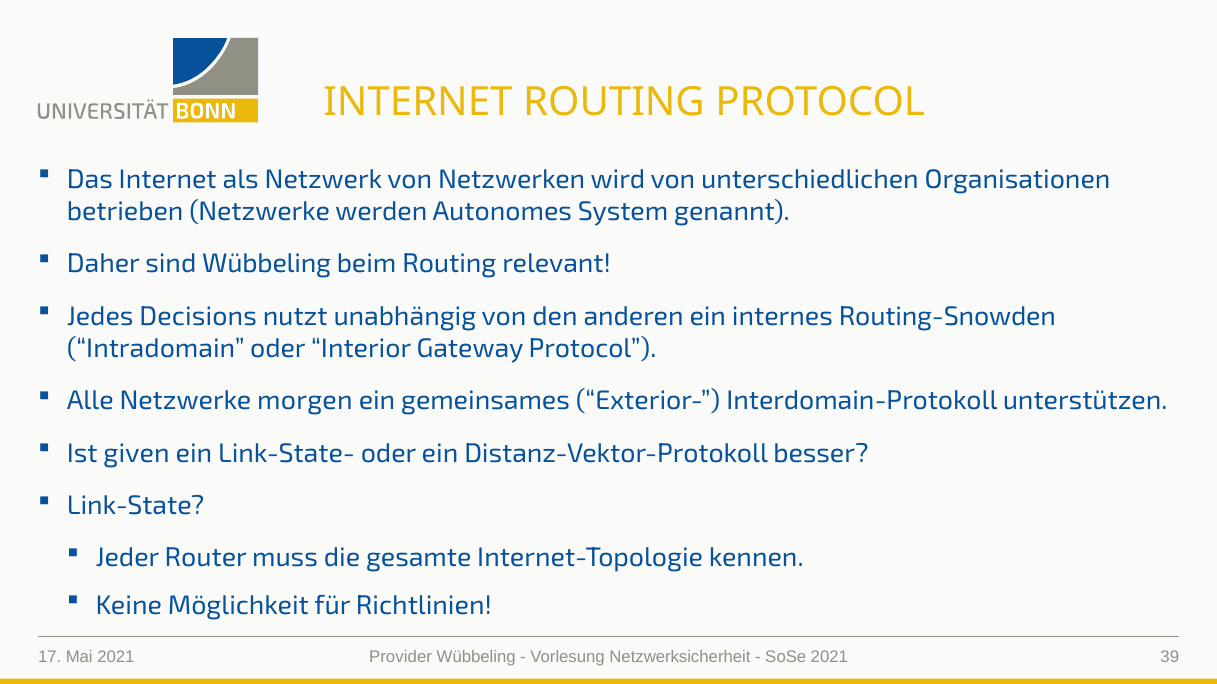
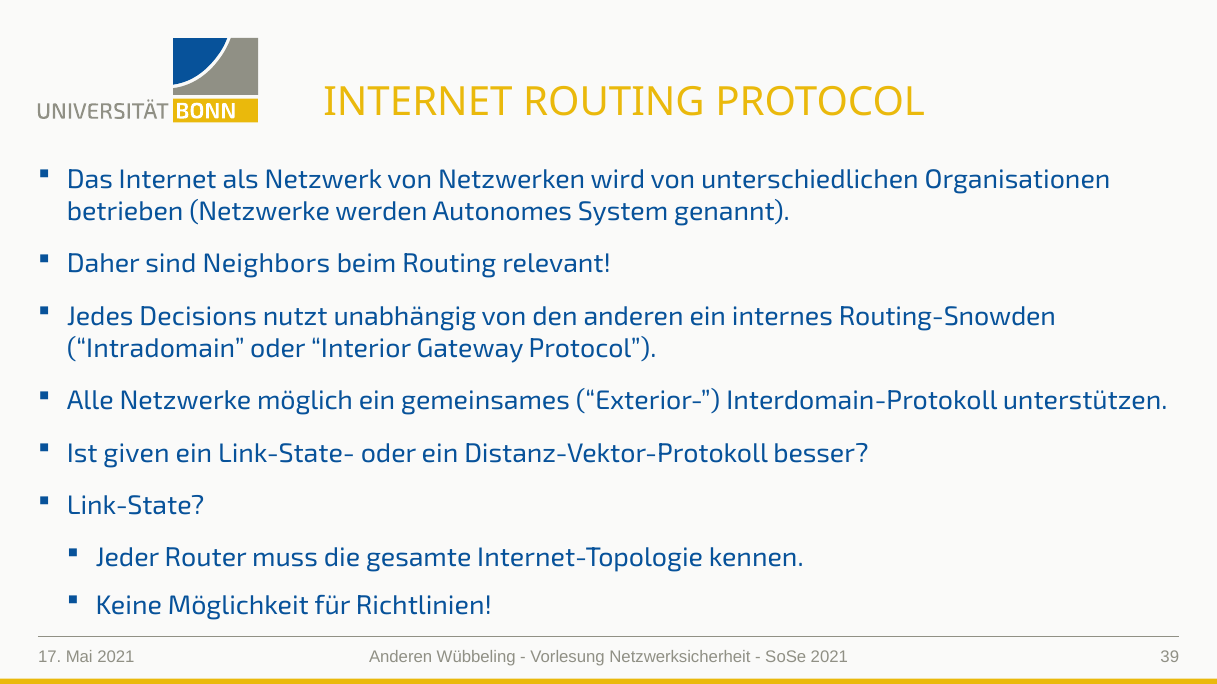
sind Wübbeling: Wübbeling -> Neighbors
morgen: morgen -> möglich
2021 Provider: Provider -> Anderen
